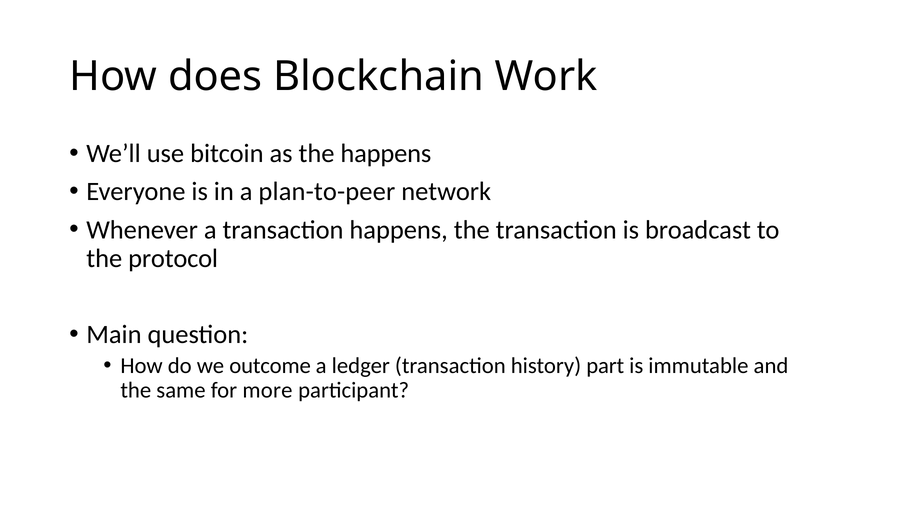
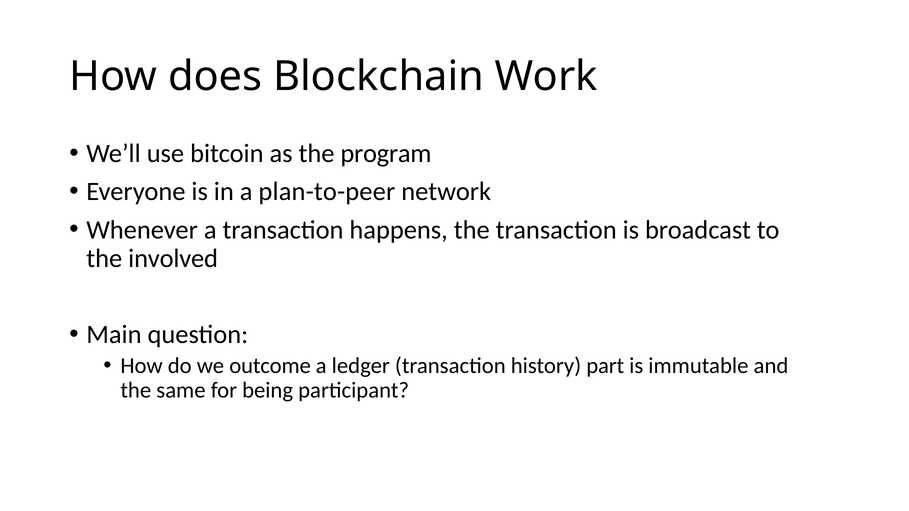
the happens: happens -> program
protocol: protocol -> involved
more: more -> being
